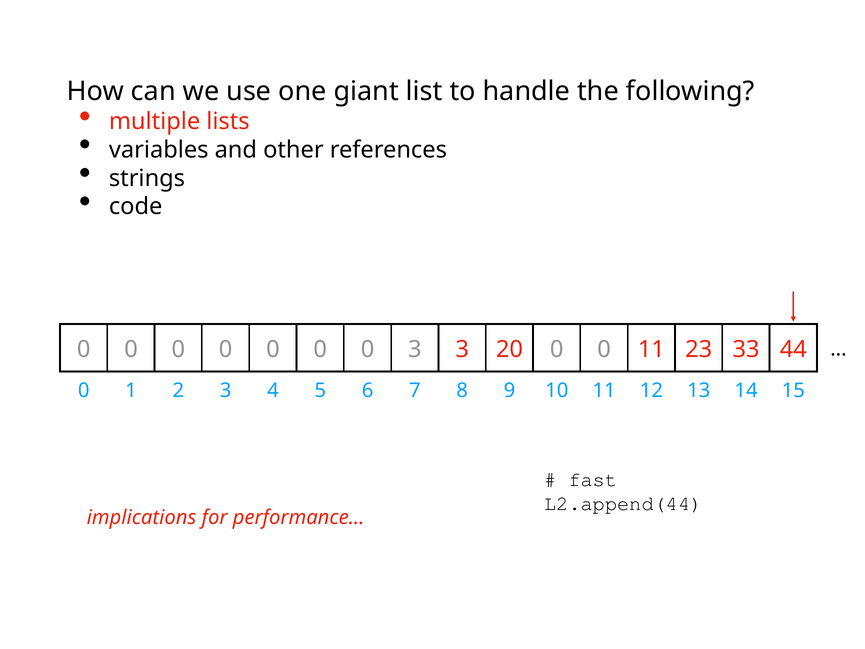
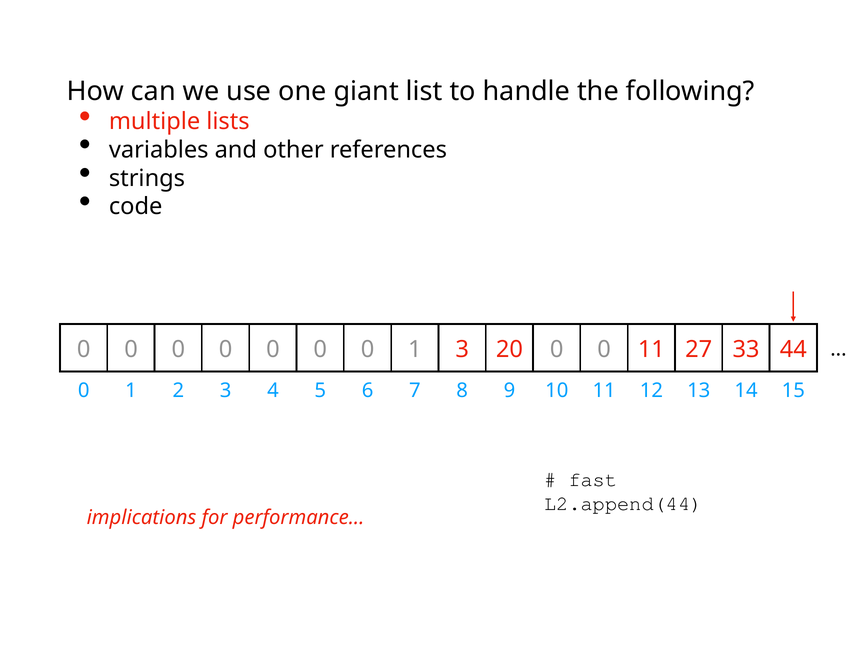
0 3: 3 -> 1
23: 23 -> 27
